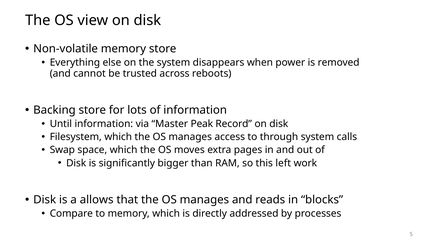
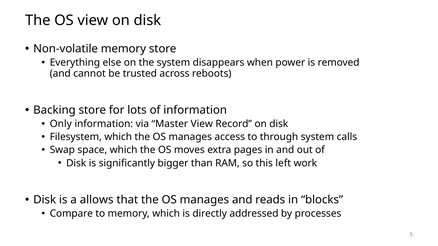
Until: Until -> Only
Master Peak: Peak -> View
